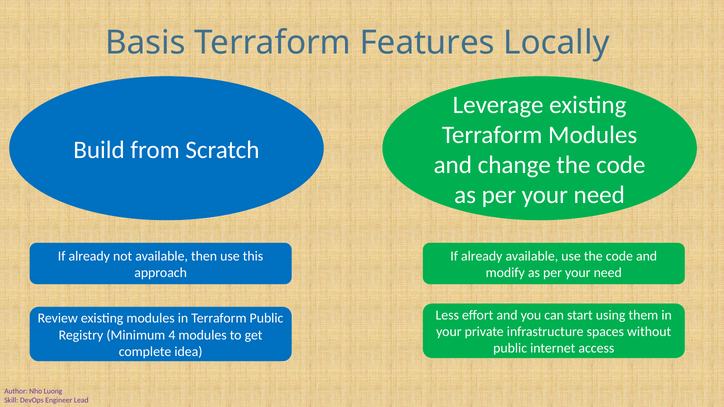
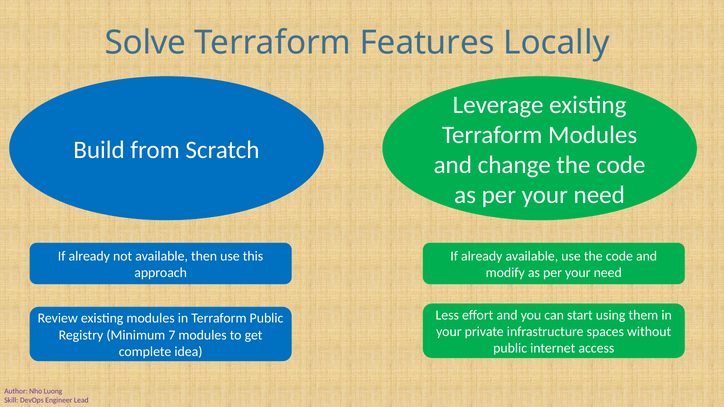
Basis: Basis -> Solve
4: 4 -> 7
